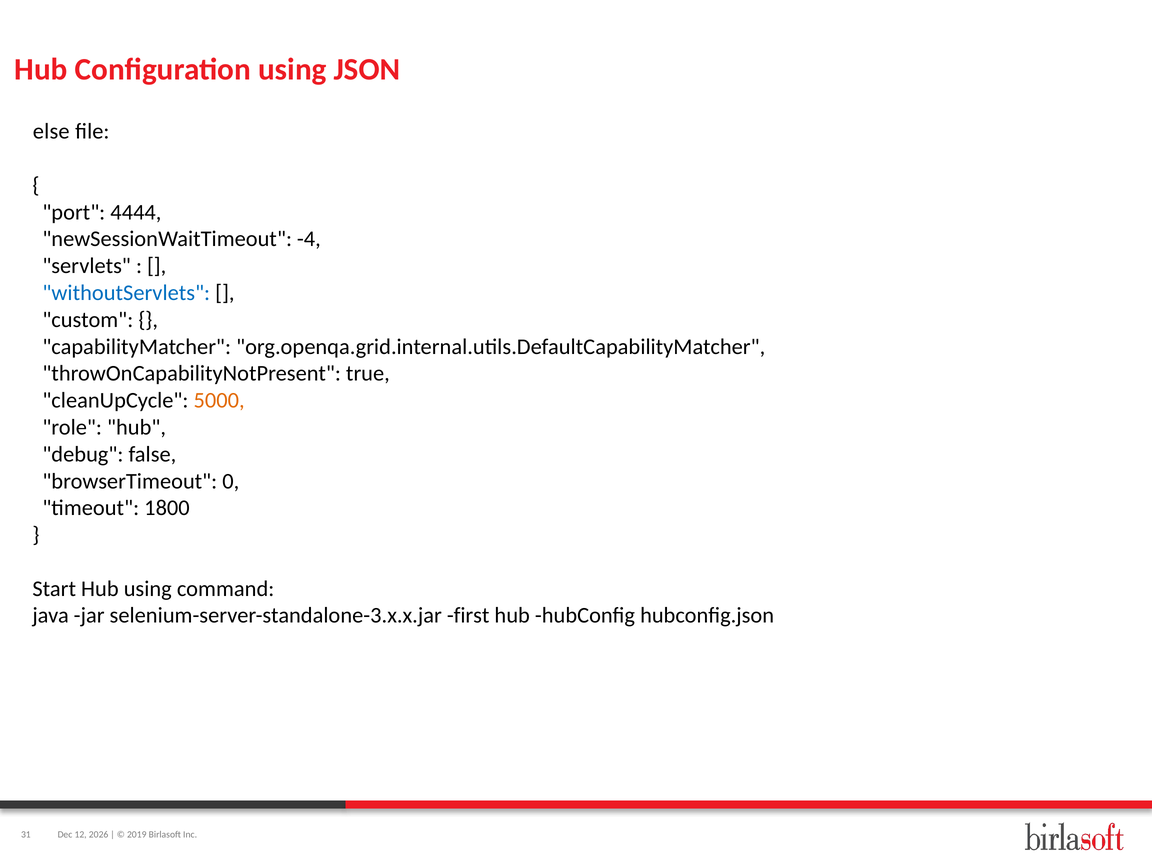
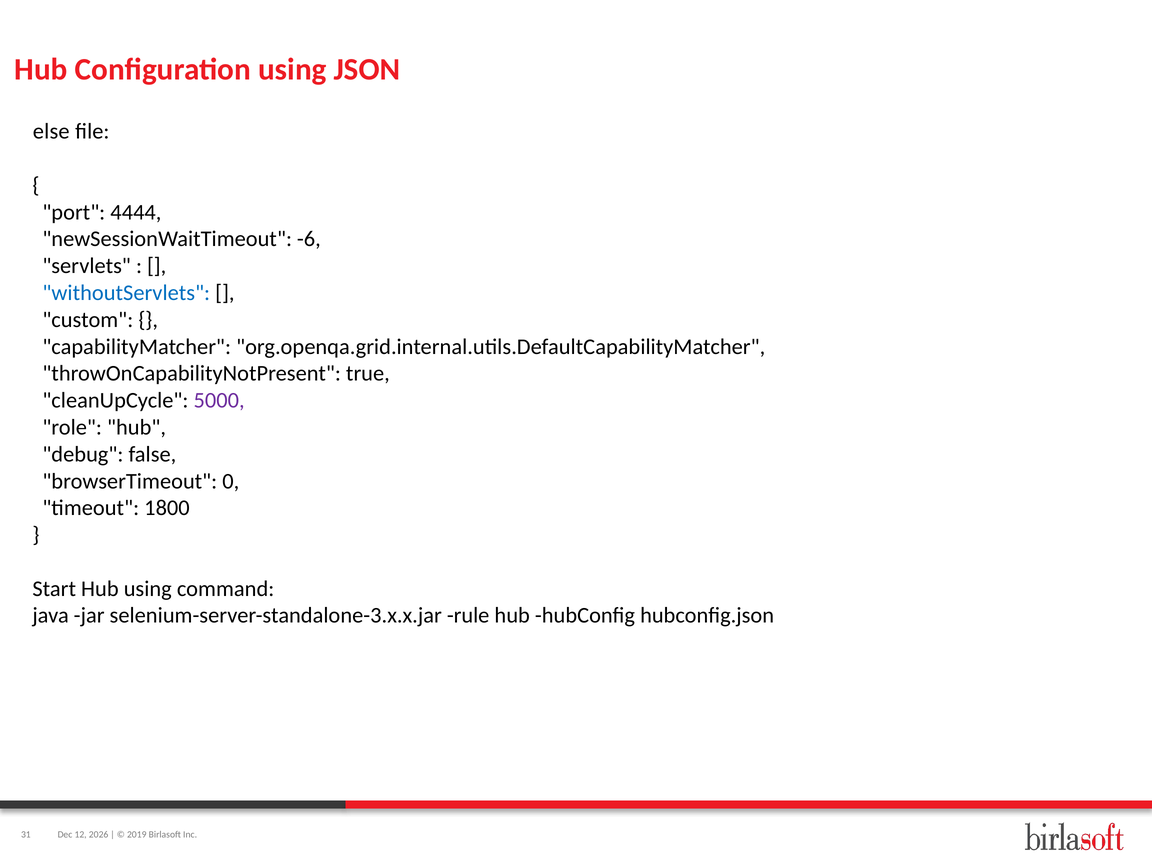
-4: -4 -> -6
5000 colour: orange -> purple
first: first -> rule
